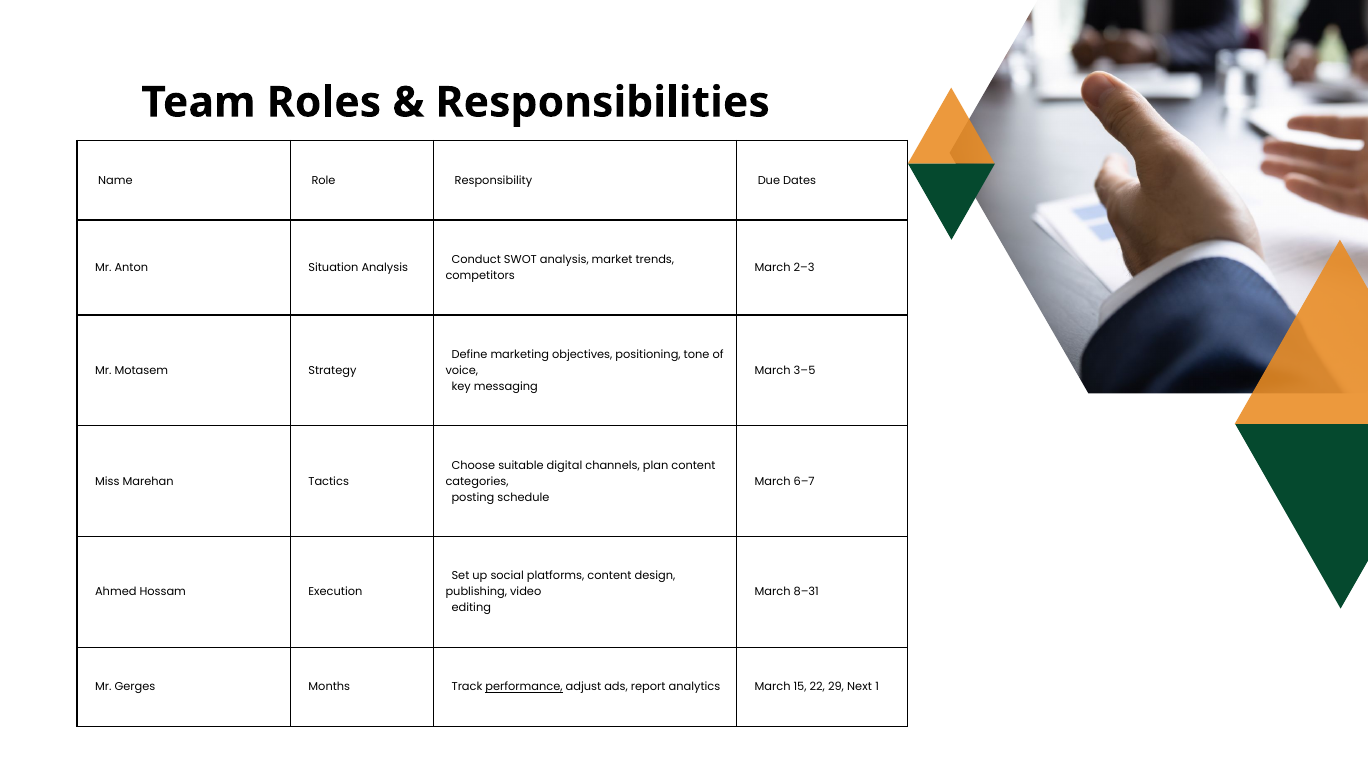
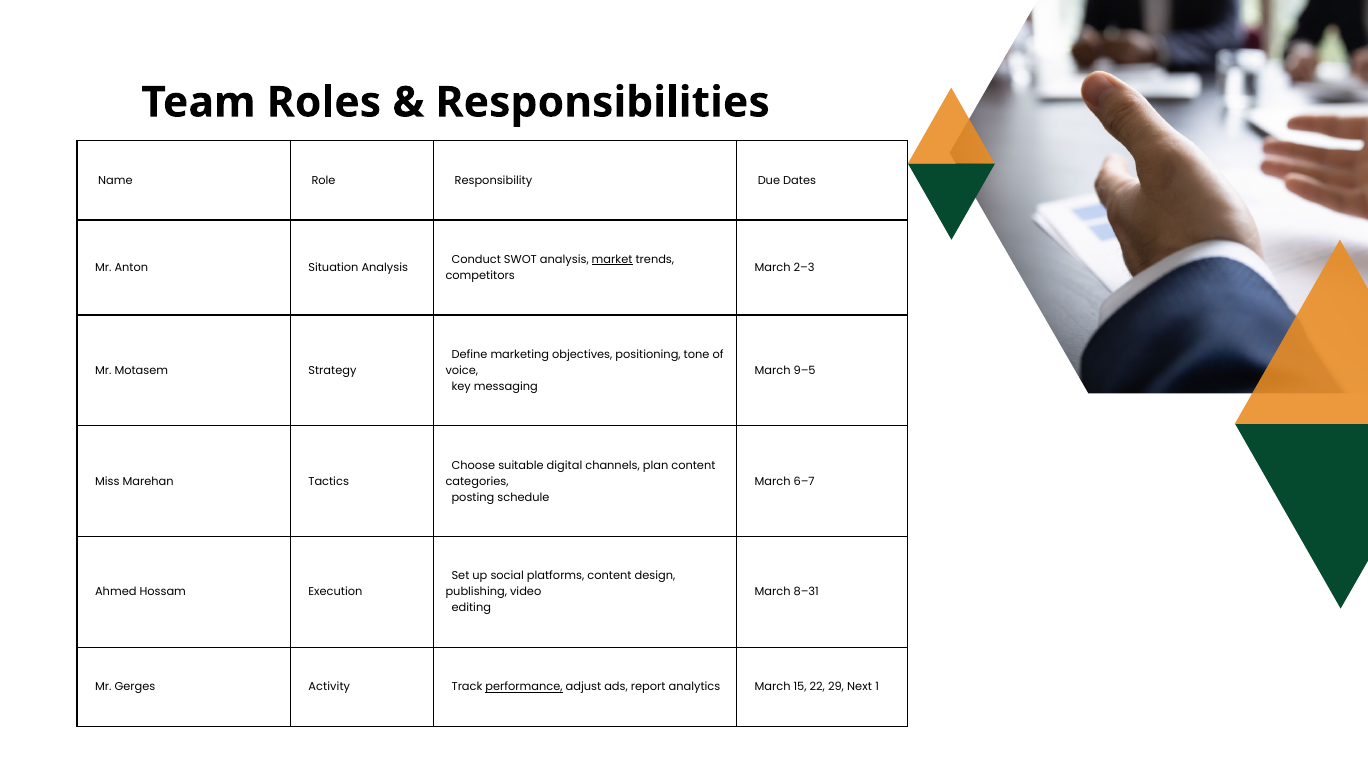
market underline: none -> present
3–5: 3–5 -> 9–5
Months: Months -> Activity
